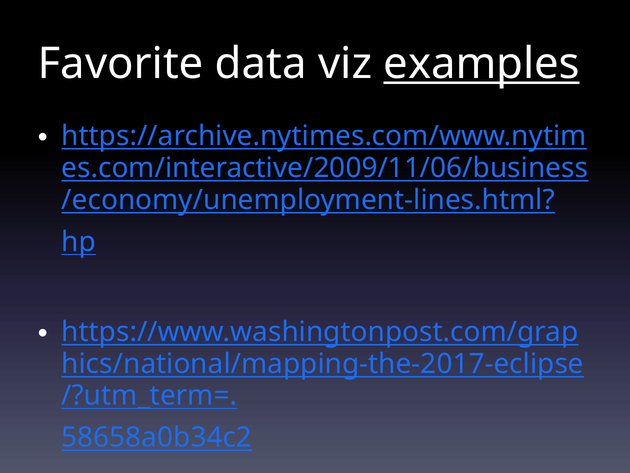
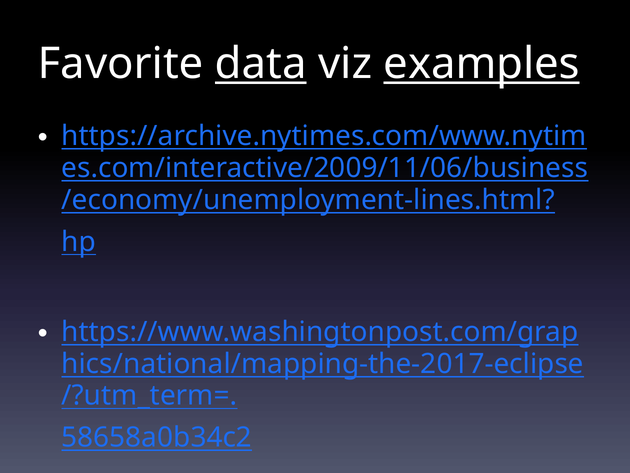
data underline: none -> present
